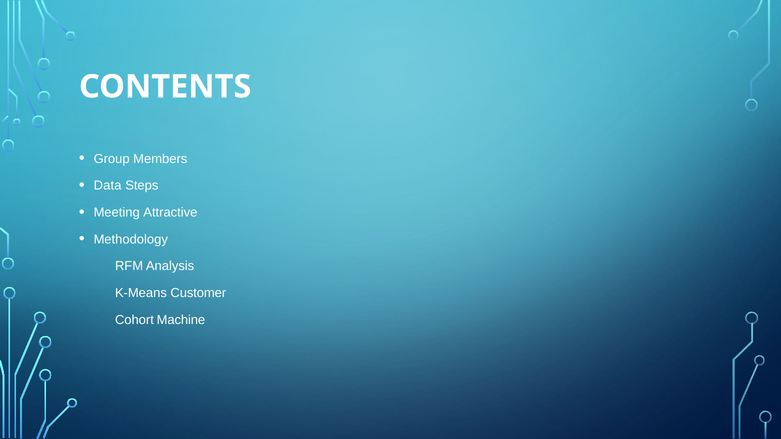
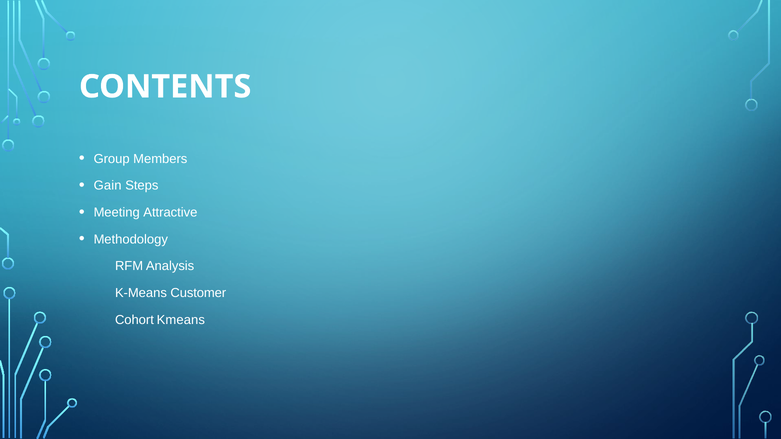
Data: Data -> Gain
Machine: Machine -> Kmeans
